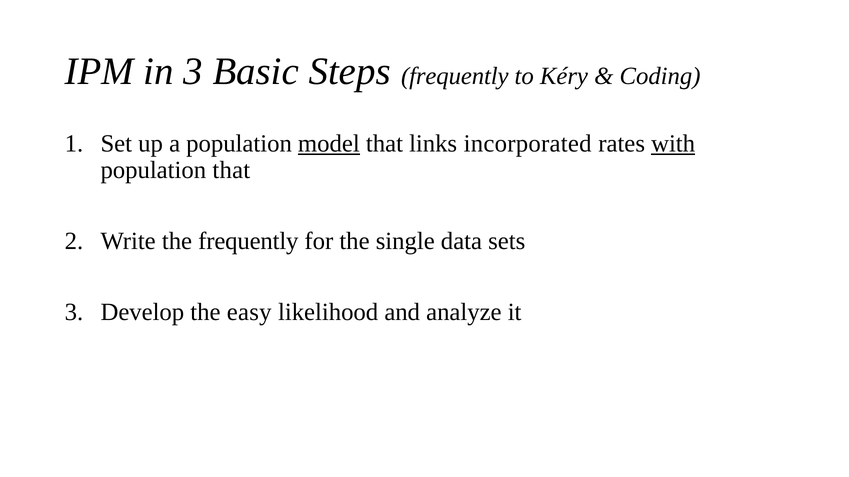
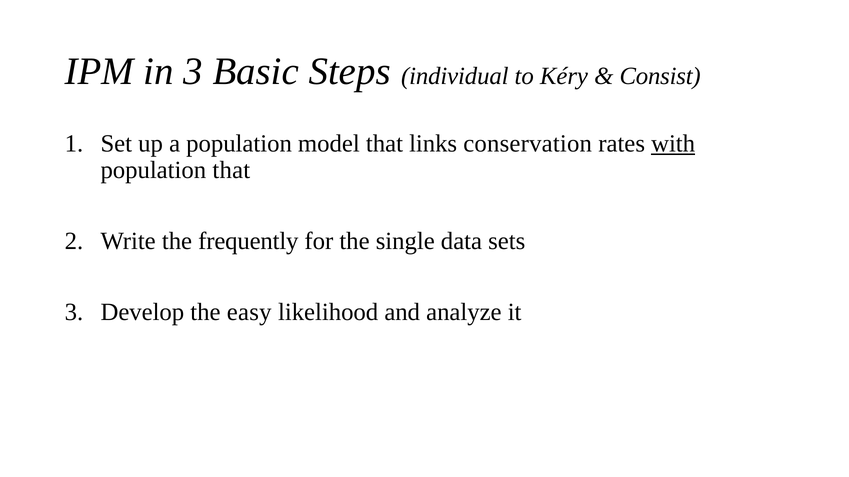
Steps frequently: frequently -> individual
Coding: Coding -> Consist
model underline: present -> none
incorporated: incorporated -> conservation
